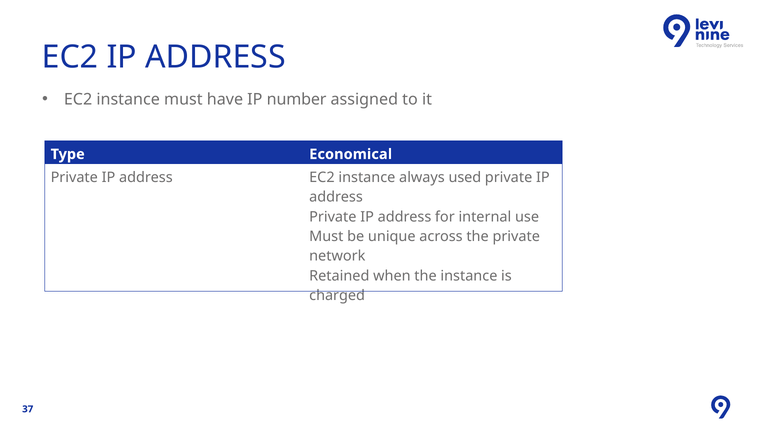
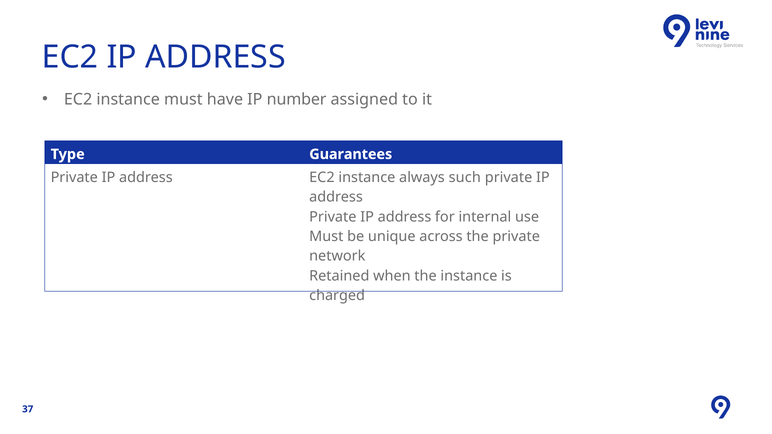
Economical: Economical -> Guarantees
used: used -> such
